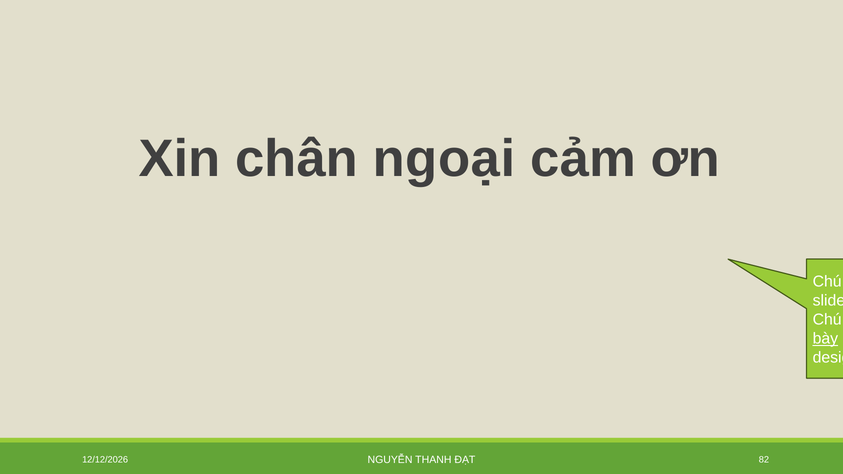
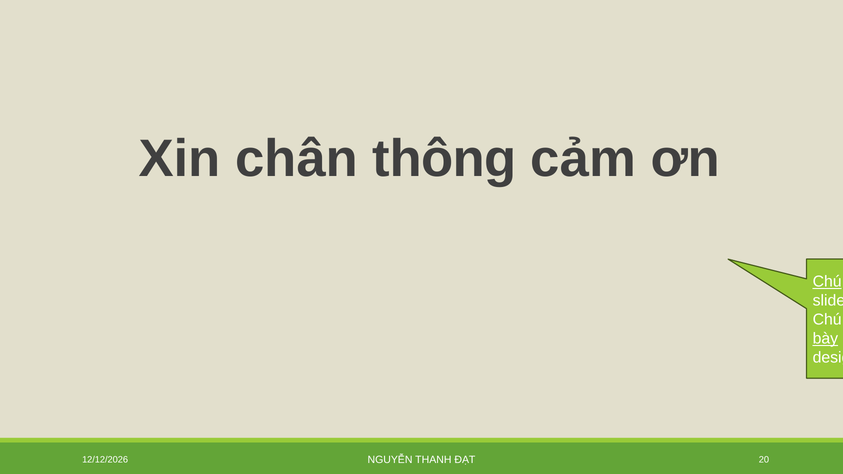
ngoại: ngoại -> thông
Chú at (827, 282) underline: none -> present
82: 82 -> 20
